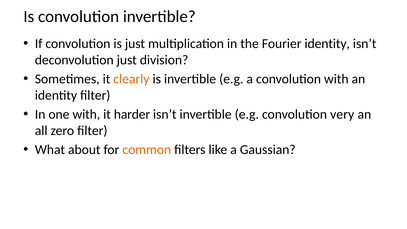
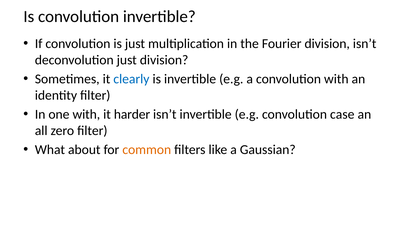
Fourier identity: identity -> division
clearly colour: orange -> blue
very: very -> case
